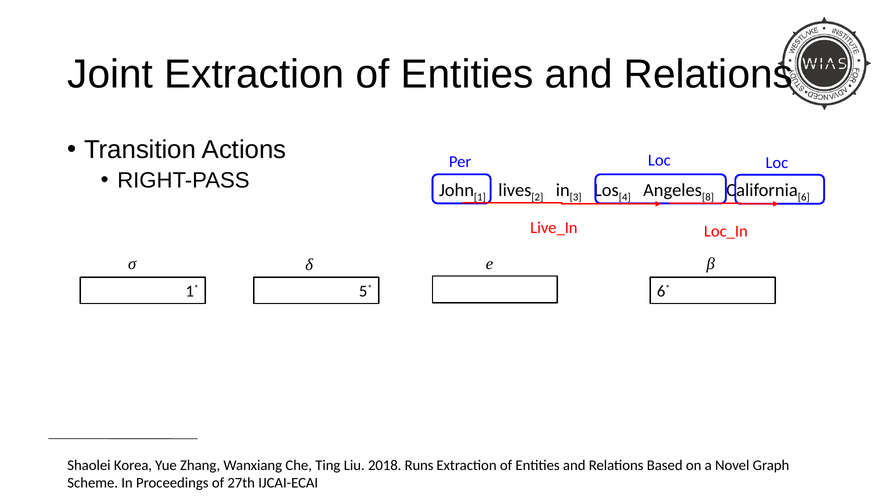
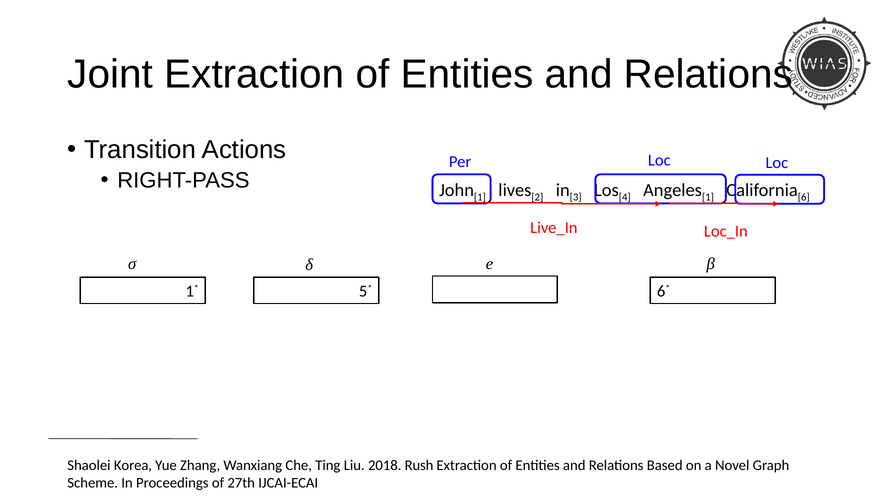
8 at (708, 197): 8 -> 1
Runs: Runs -> Rush
